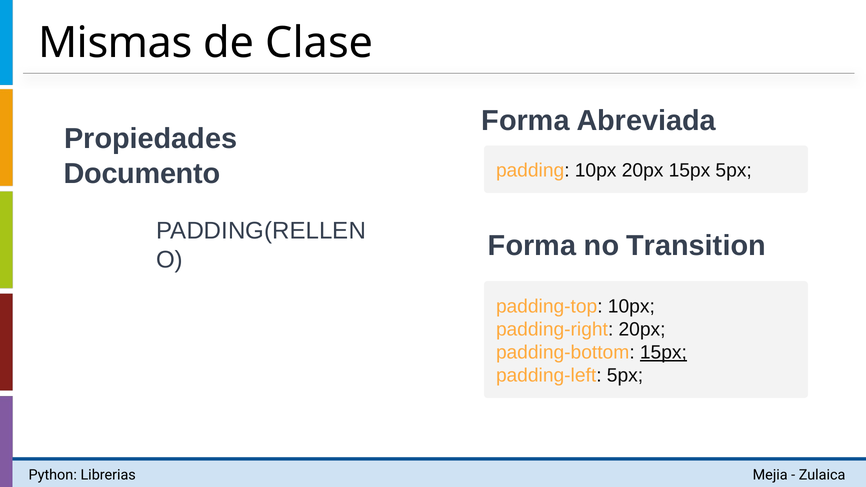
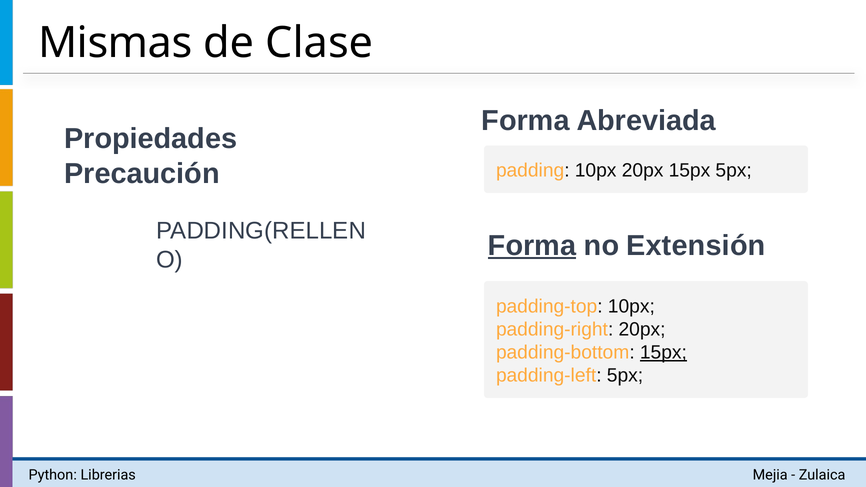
Documento: Documento -> Precaución
Forma at (532, 246) underline: none -> present
Transition: Transition -> Extensión
